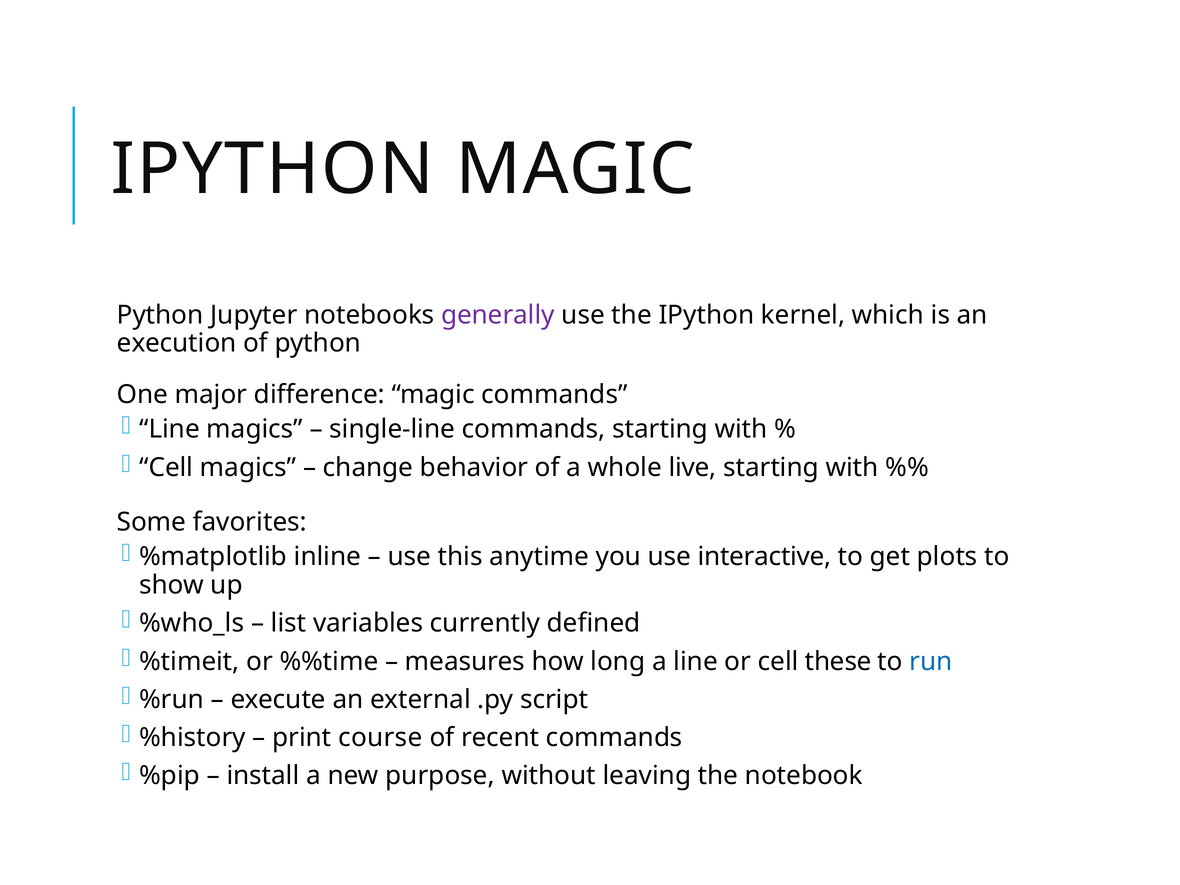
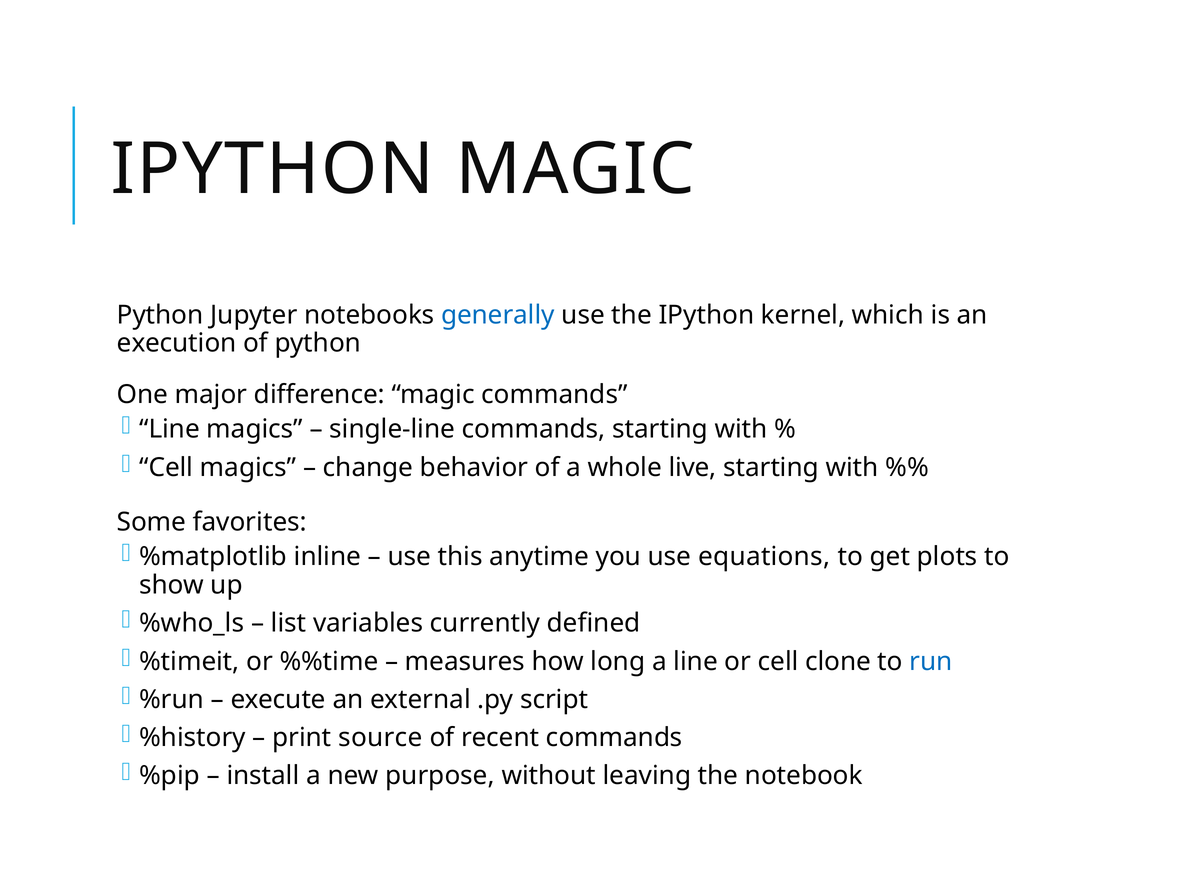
generally colour: purple -> blue
interactive: interactive -> equations
these: these -> clone
course: course -> source
